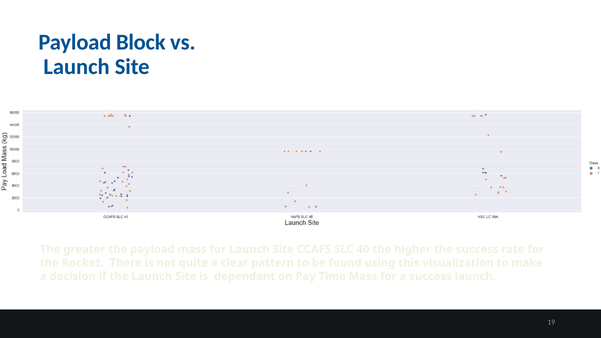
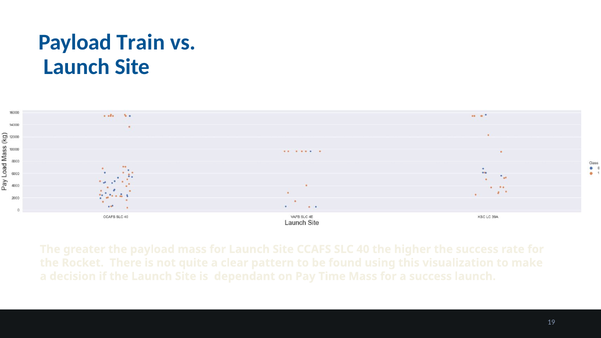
Block: Block -> Train
